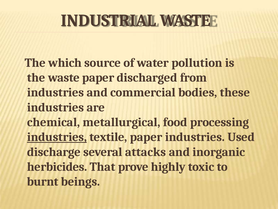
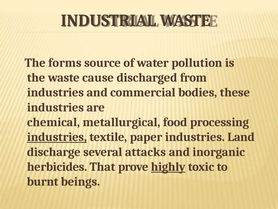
which: which -> forms
waste paper: paper -> cause
Used: Used -> Land
highly underline: none -> present
